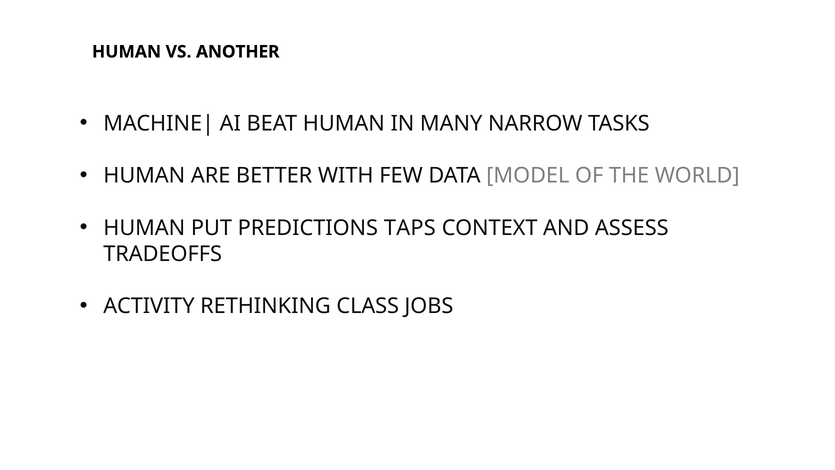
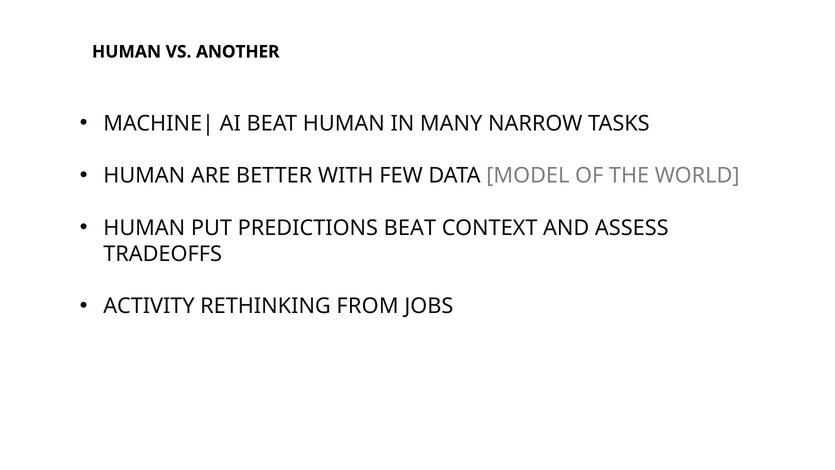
PREDICTIONS TAPS: TAPS -> BEAT
CLASS: CLASS -> FROM
